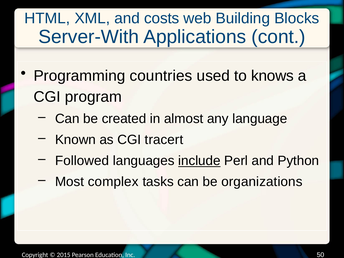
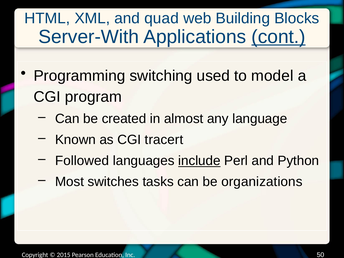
costs: costs -> quad
cont underline: none -> present
countries: countries -> switching
knows: knows -> model
complex: complex -> switches
